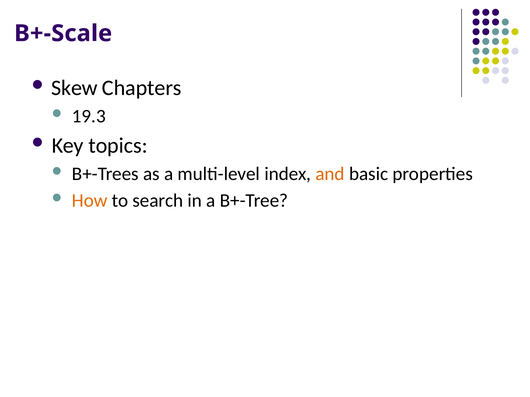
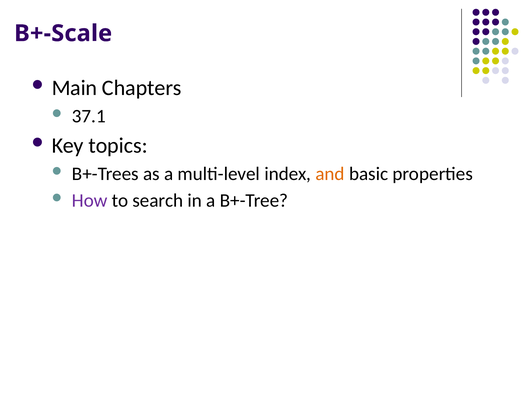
Skew: Skew -> Main
19.3: 19.3 -> 37.1
How colour: orange -> purple
